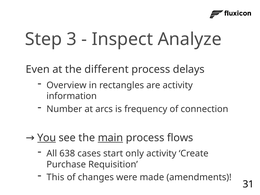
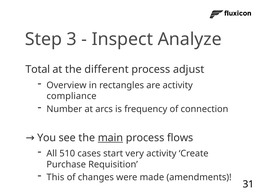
Even: Even -> Total
delays: delays -> adjust
information: information -> compliance
You underline: present -> none
638: 638 -> 510
only: only -> very
